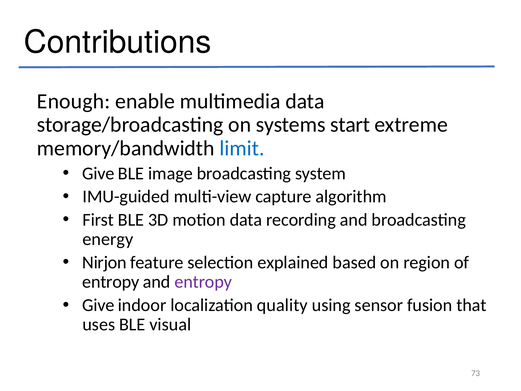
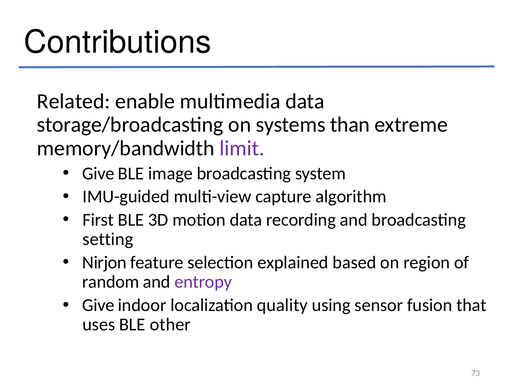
Enough: Enough -> Related
start: start -> than
limit colour: blue -> purple
energy: energy -> setting
entropy at (111, 282): entropy -> random
visual: visual -> other
